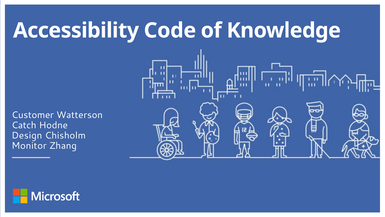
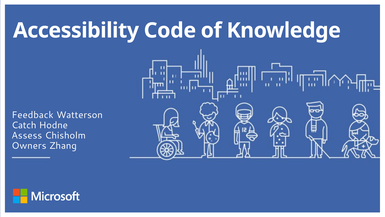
Customer: Customer -> Feedback
Design: Design -> Assess
Monitor: Monitor -> Owners
